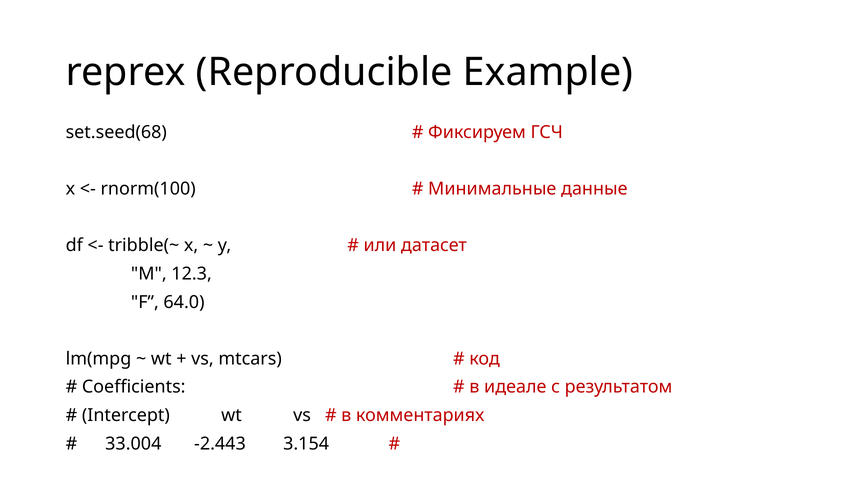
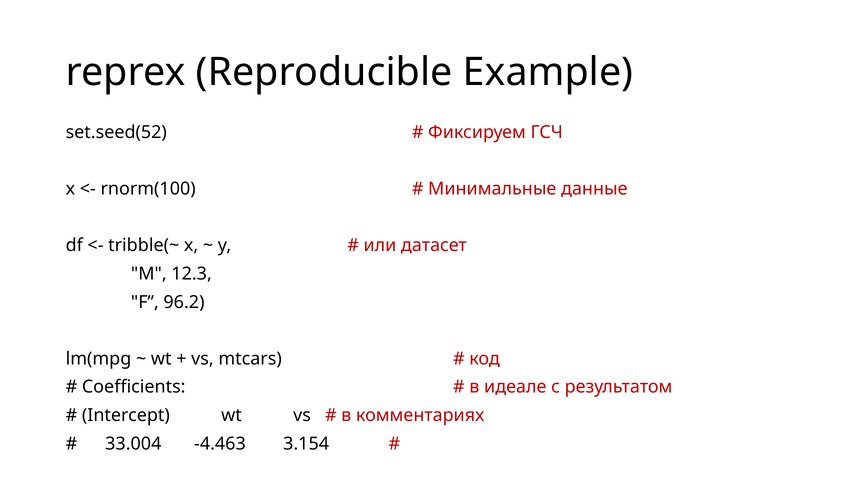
set.seed(68: set.seed(68 -> set.seed(52
64.0: 64.0 -> 96.2
-2.443: -2.443 -> -4.463
